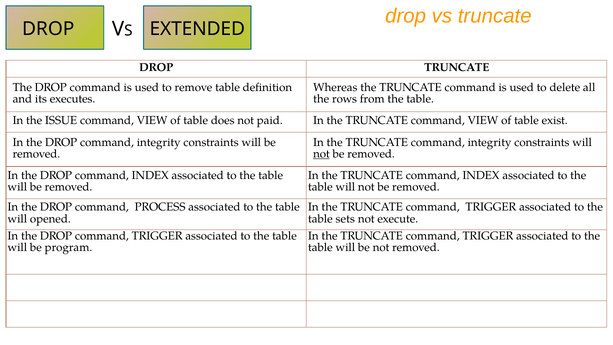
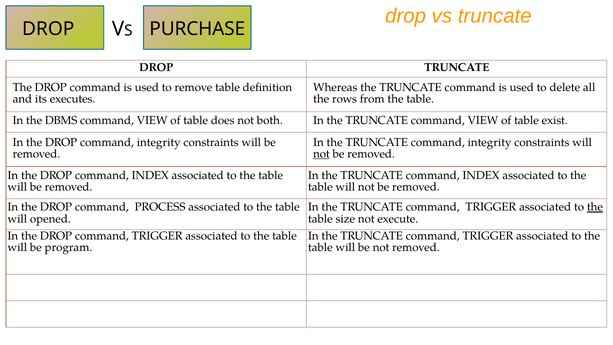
EXTENDED: EXTENDED -> PURCHASE
ISSUE: ISSUE -> DBMS
paid: paid -> both
the at (595, 207) underline: none -> present
sets: sets -> size
